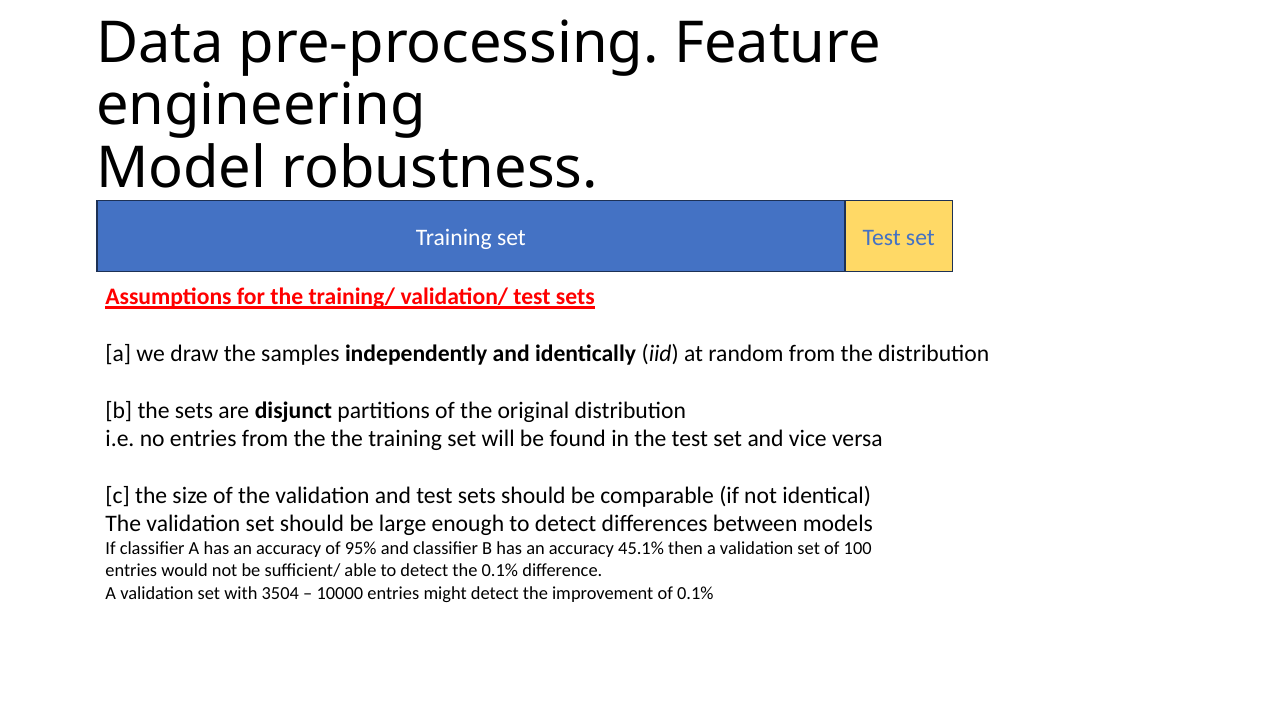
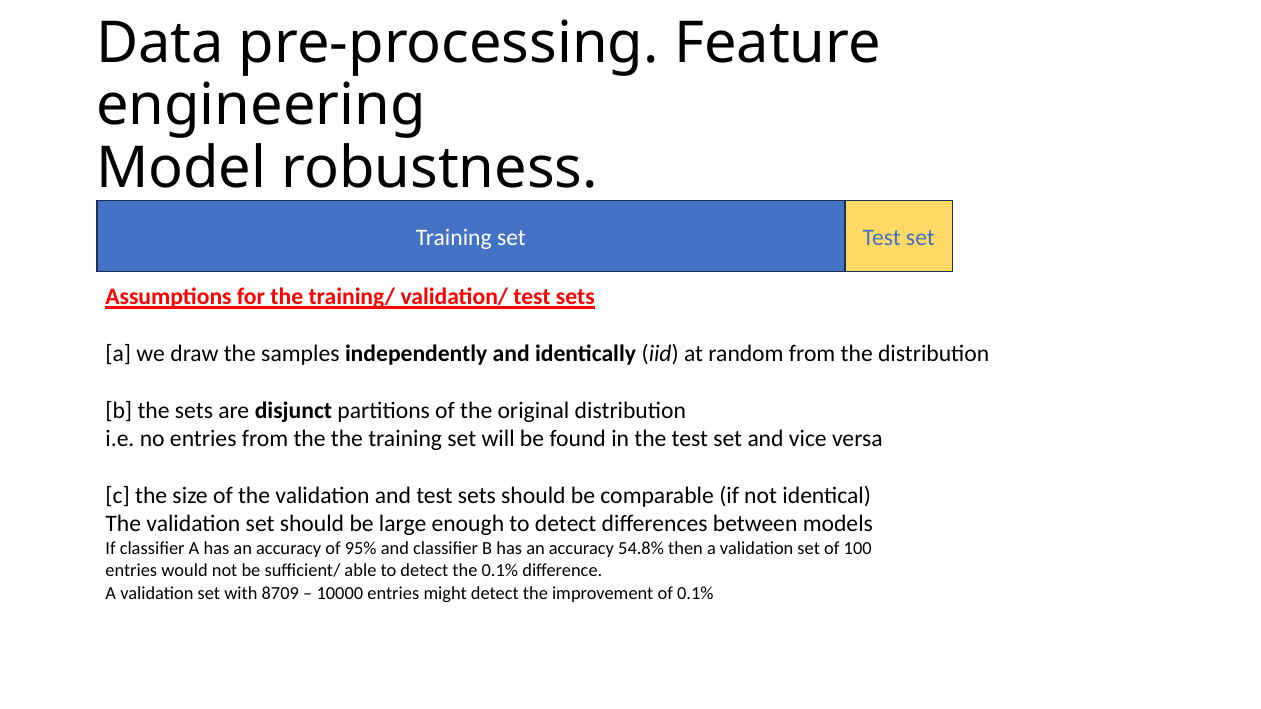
45.1%: 45.1% -> 54.8%
3504: 3504 -> 8709
